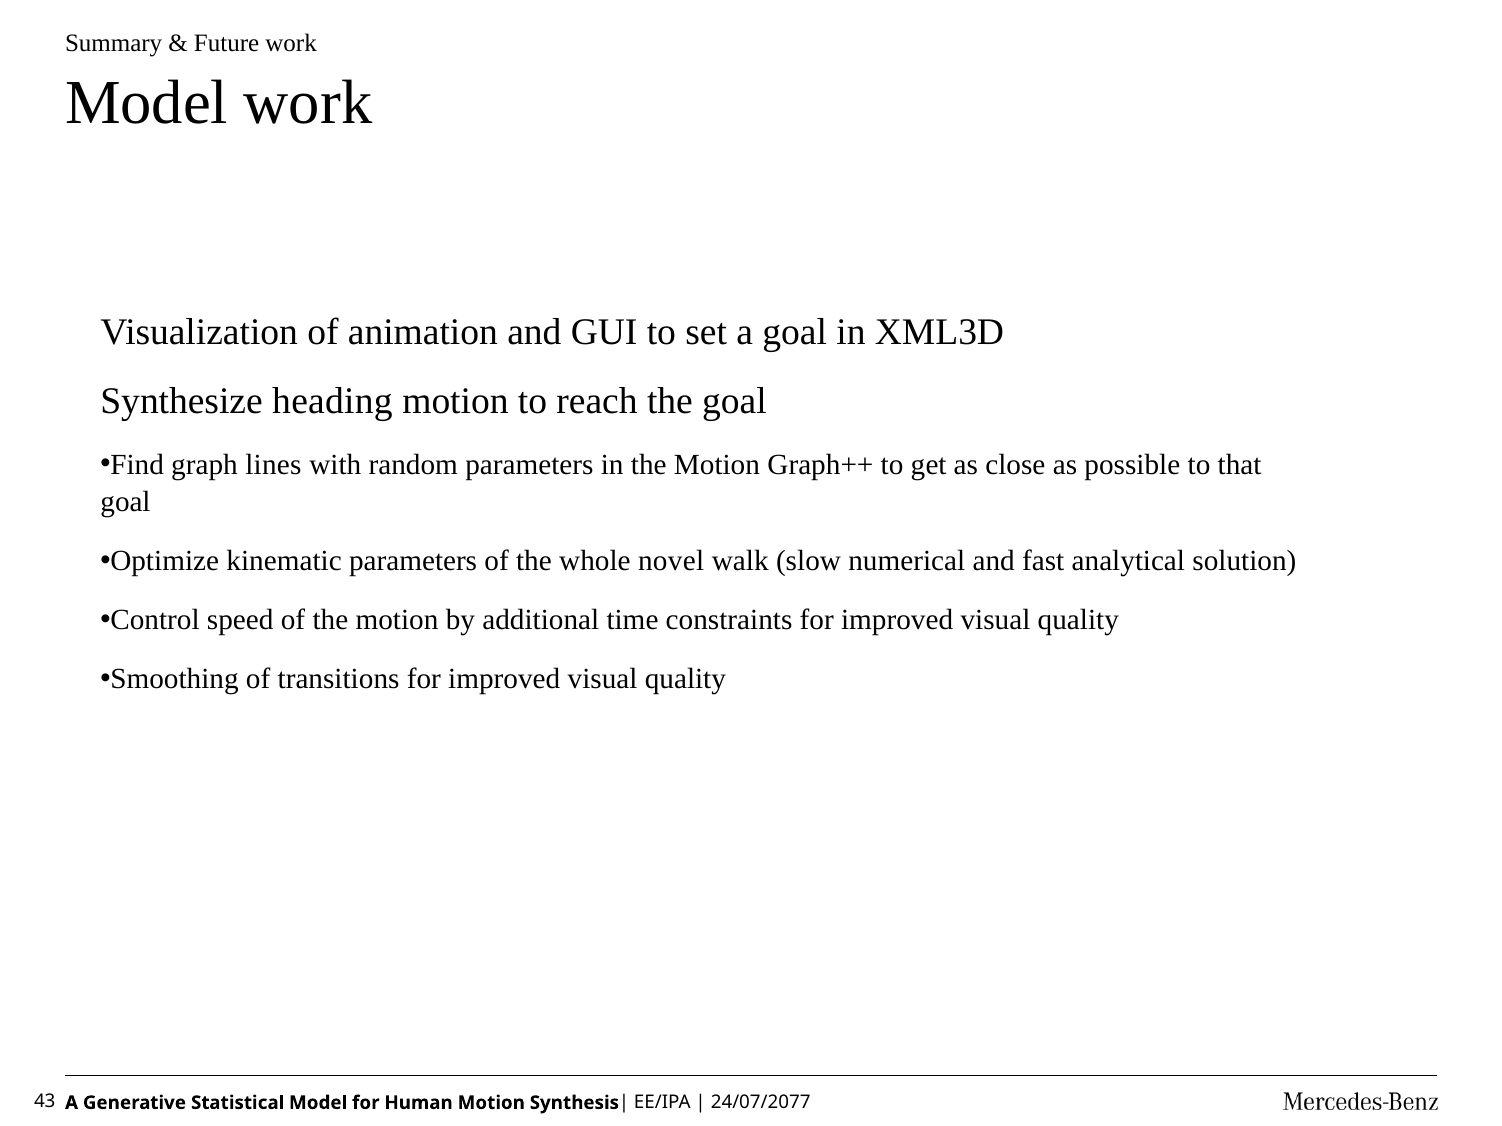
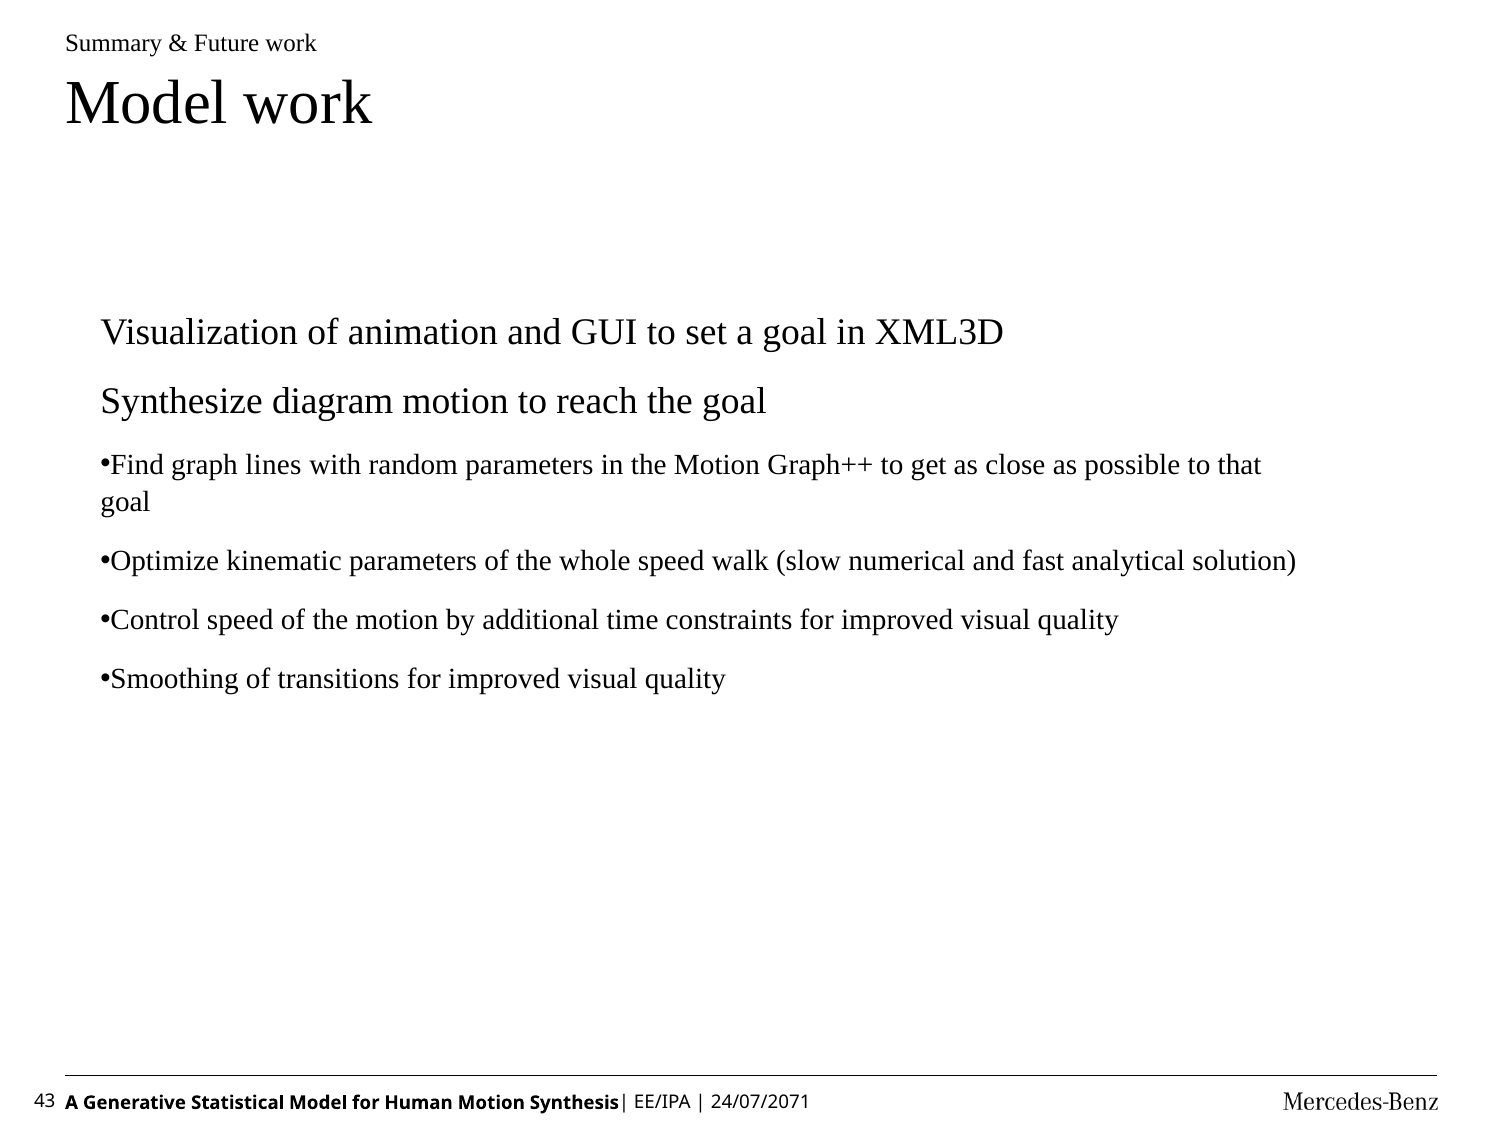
heading: heading -> diagram
whole novel: novel -> speed
24/07/2077: 24/07/2077 -> 24/07/2071
